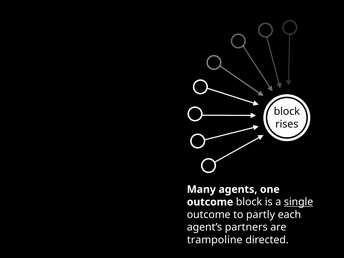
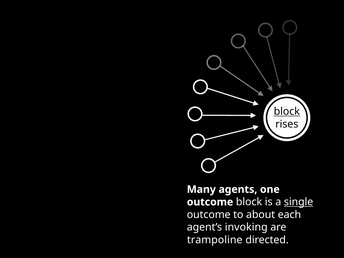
block at (287, 111) underline: none -> present
partly: partly -> about
partners: partners -> invoking
